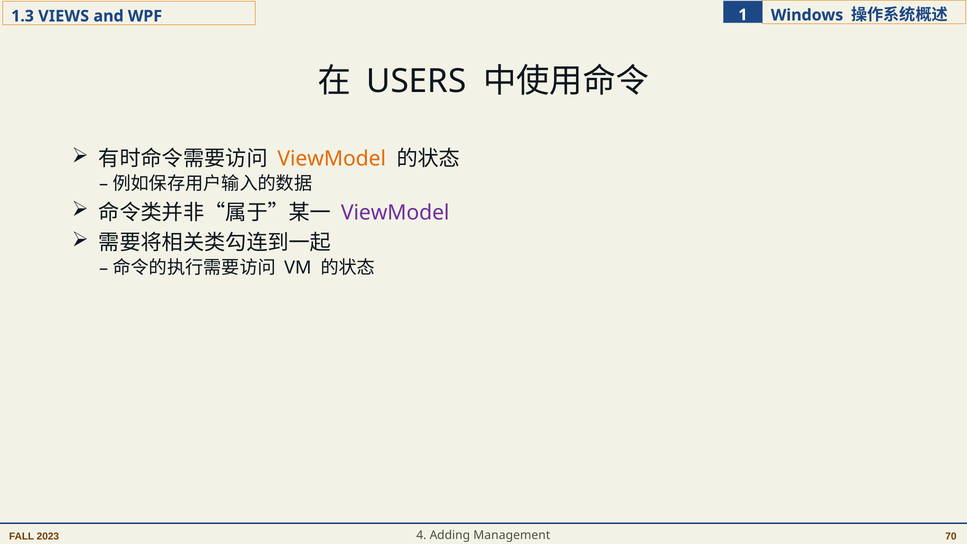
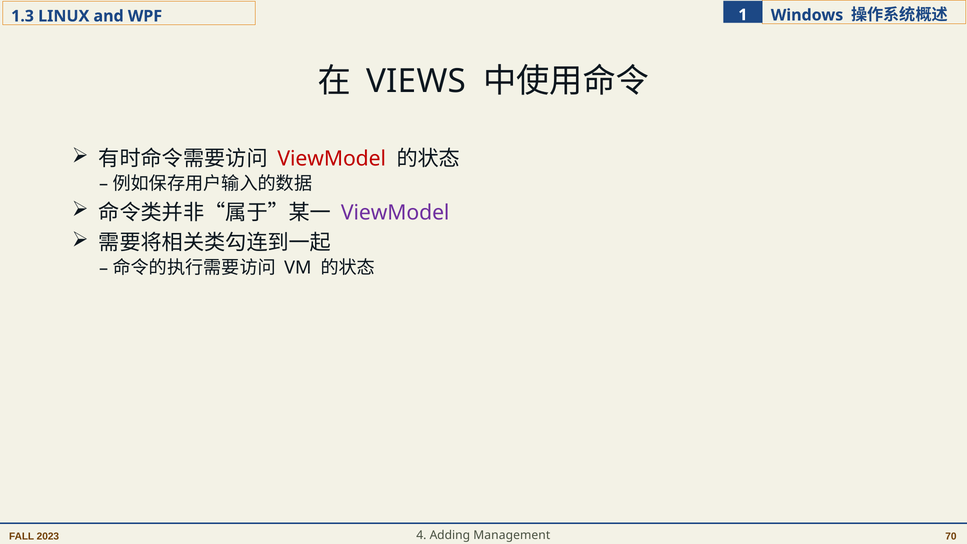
VIEWS: VIEWS -> LINUX
USERS: USERS -> VIEWS
ViewModel at (332, 159) colour: orange -> red
